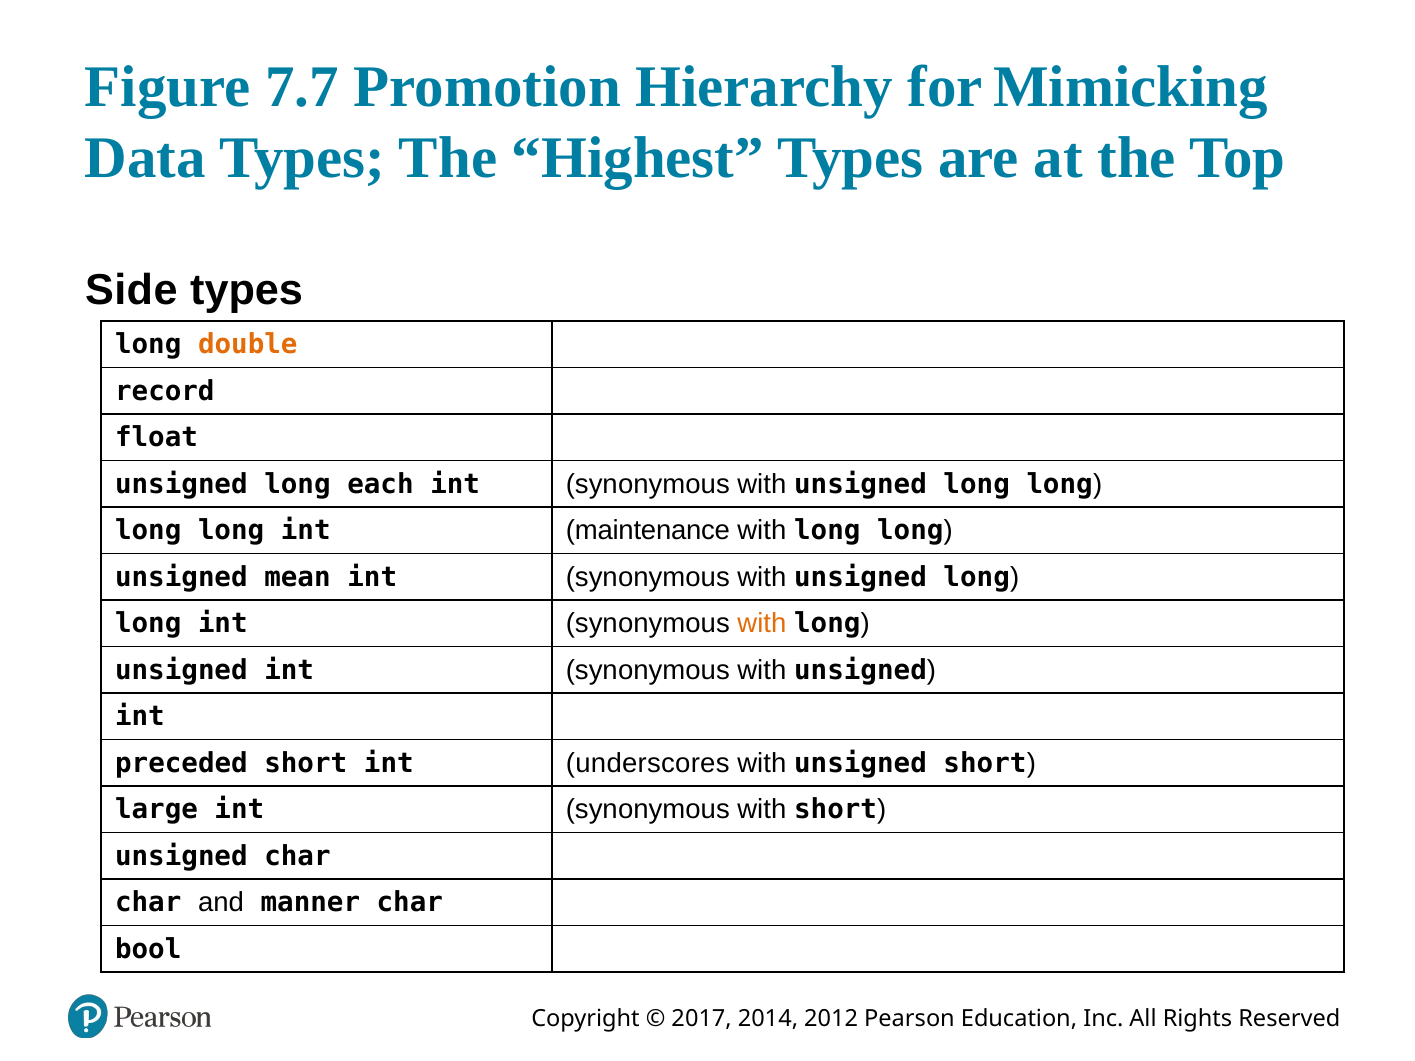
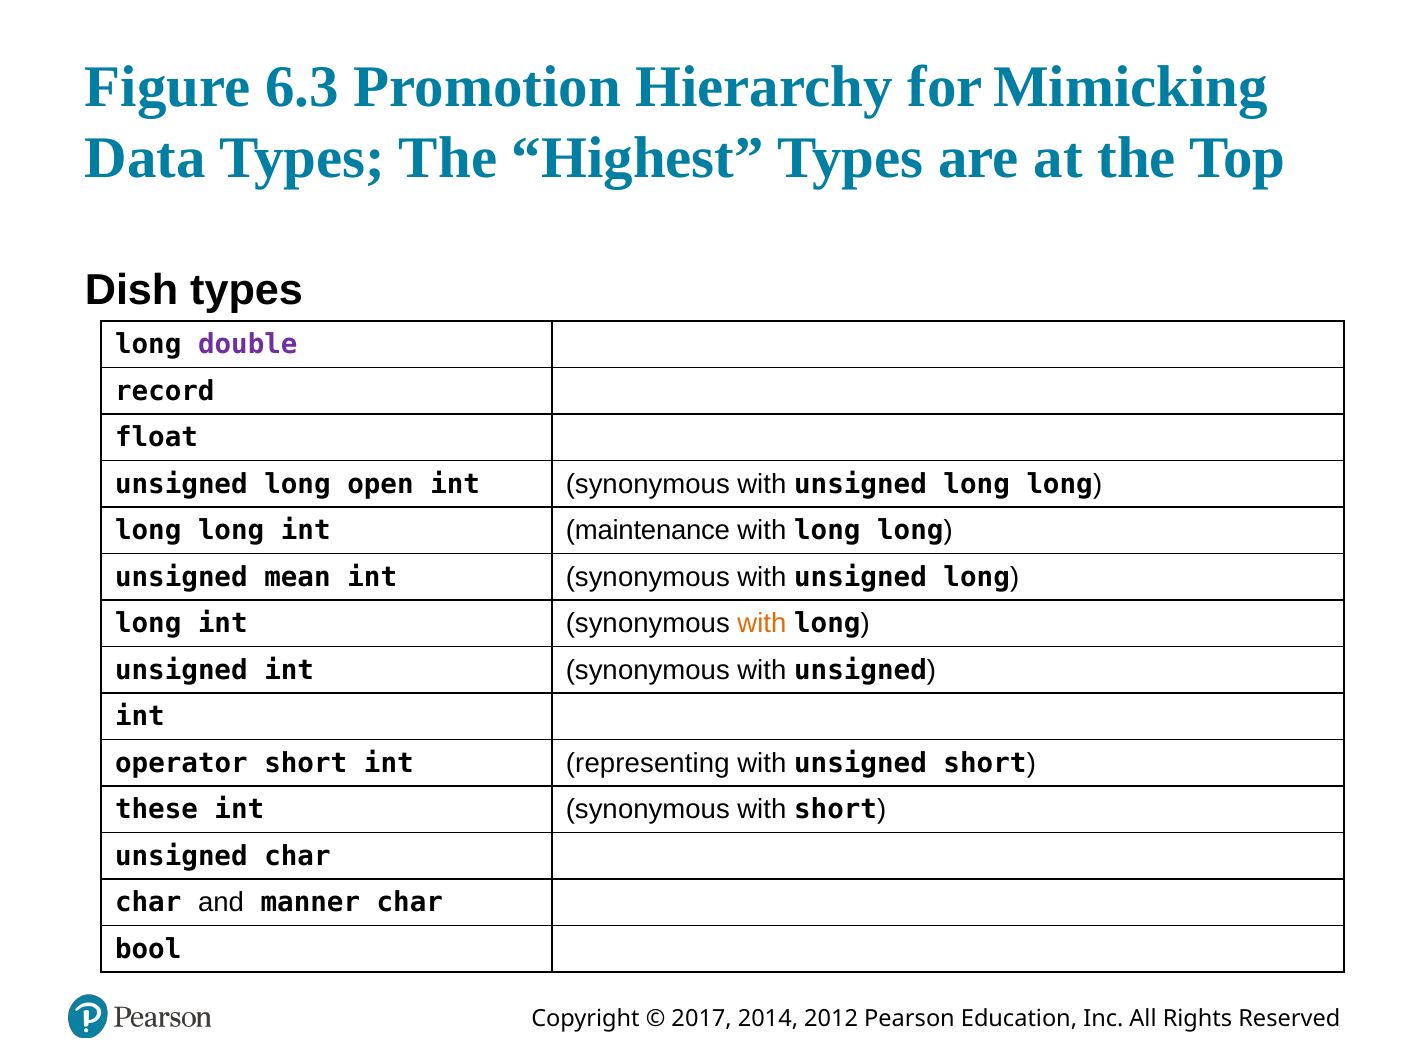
7.7: 7.7 -> 6.3
Side: Side -> Dish
double colour: orange -> purple
each: each -> open
preceded: preceded -> operator
underscores: underscores -> representing
large: large -> these
